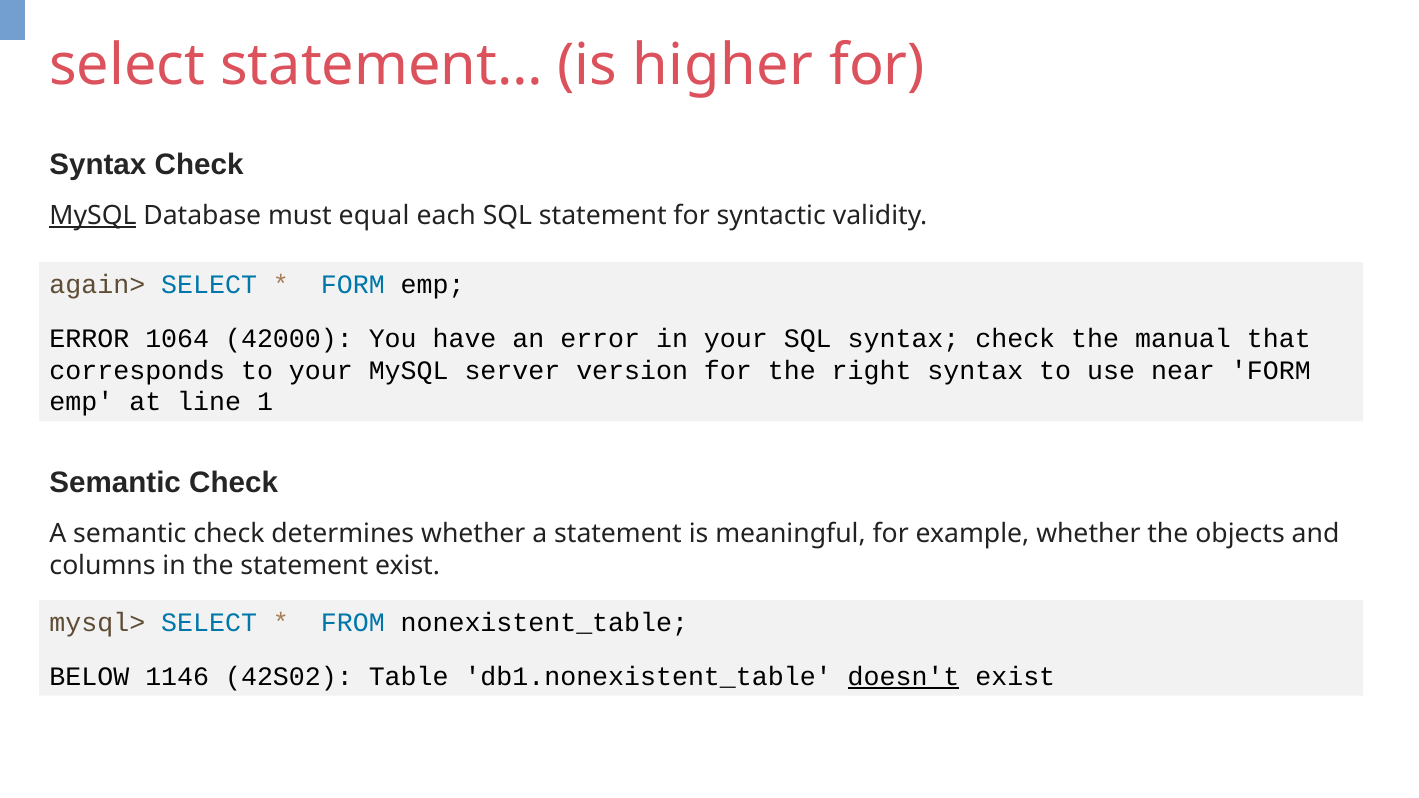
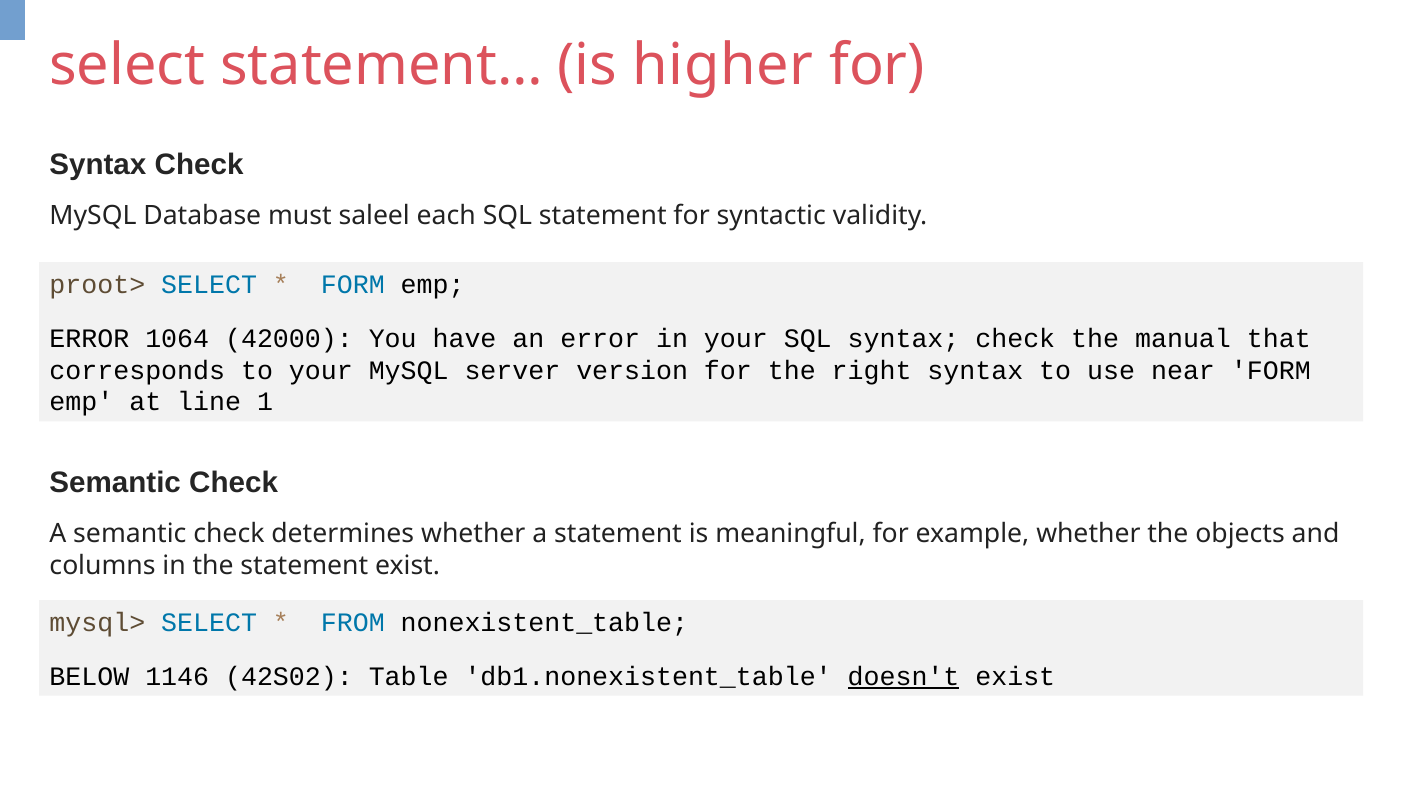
MySQL at (93, 216) underline: present -> none
equal: equal -> saleel
again>: again> -> proot>
